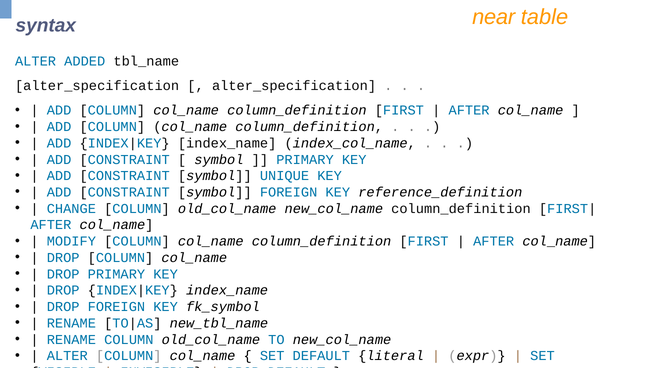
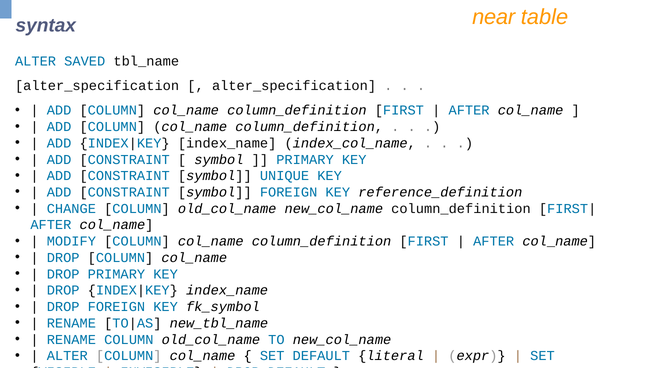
ADDED: ADDED -> SAVED
